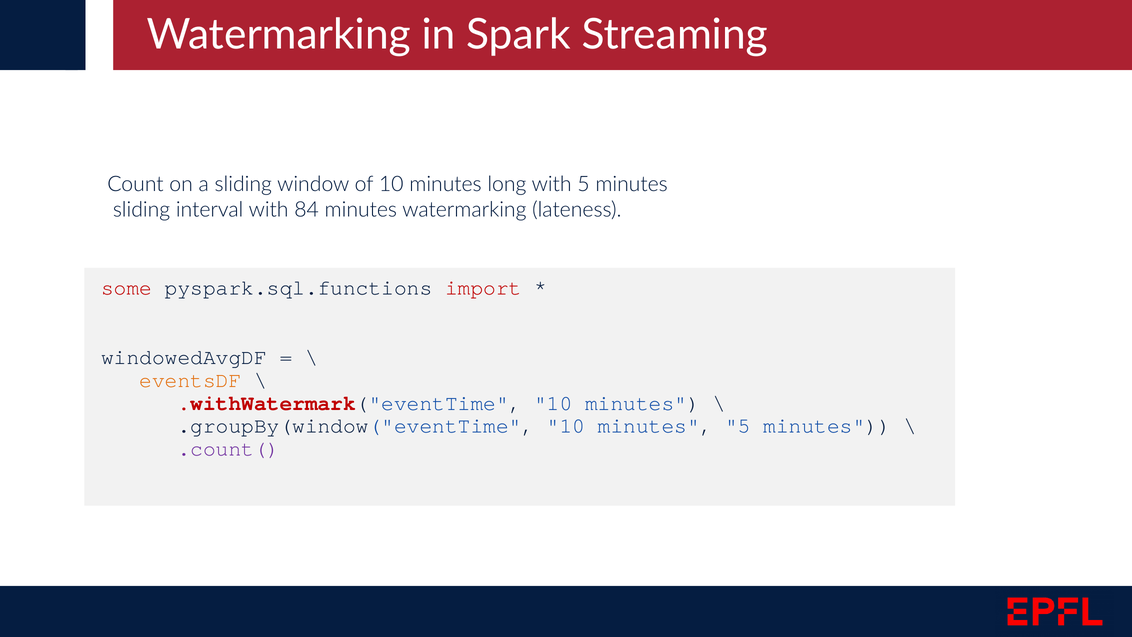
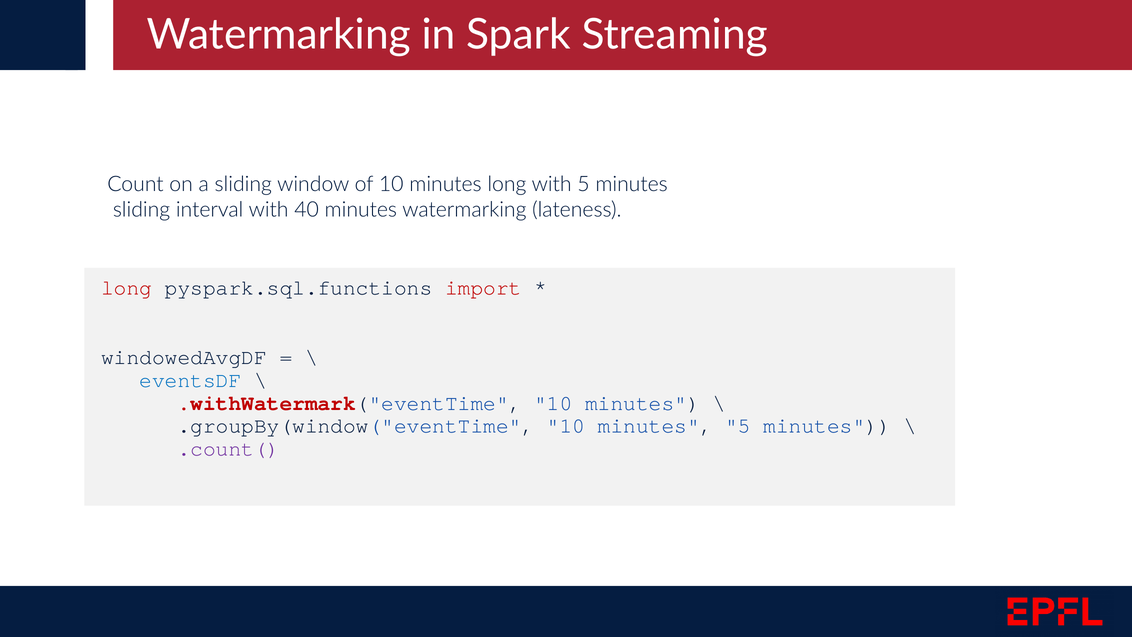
84: 84 -> 40
some at (127, 288): some -> long
eventsDF colour: orange -> blue
